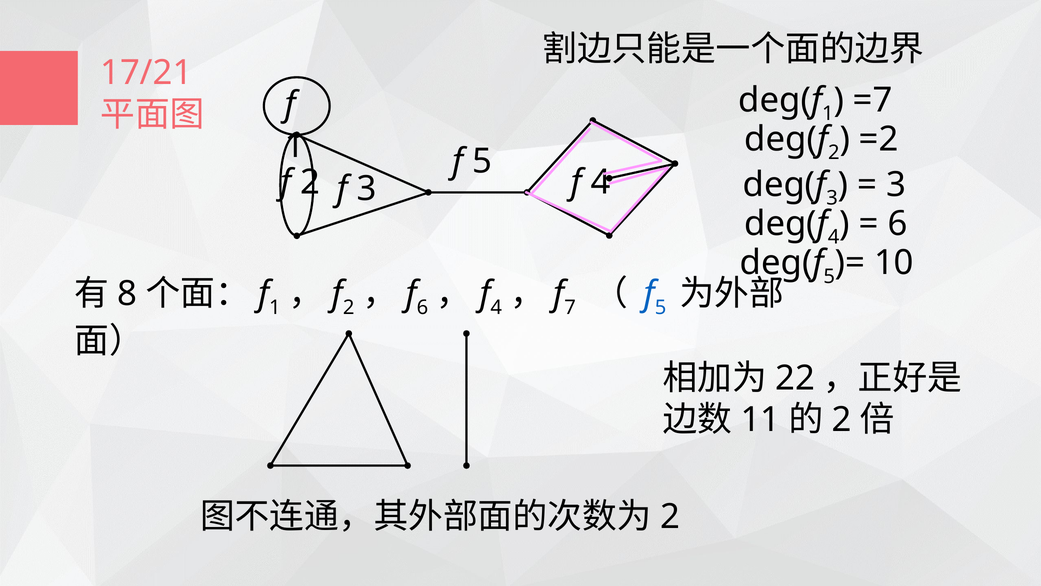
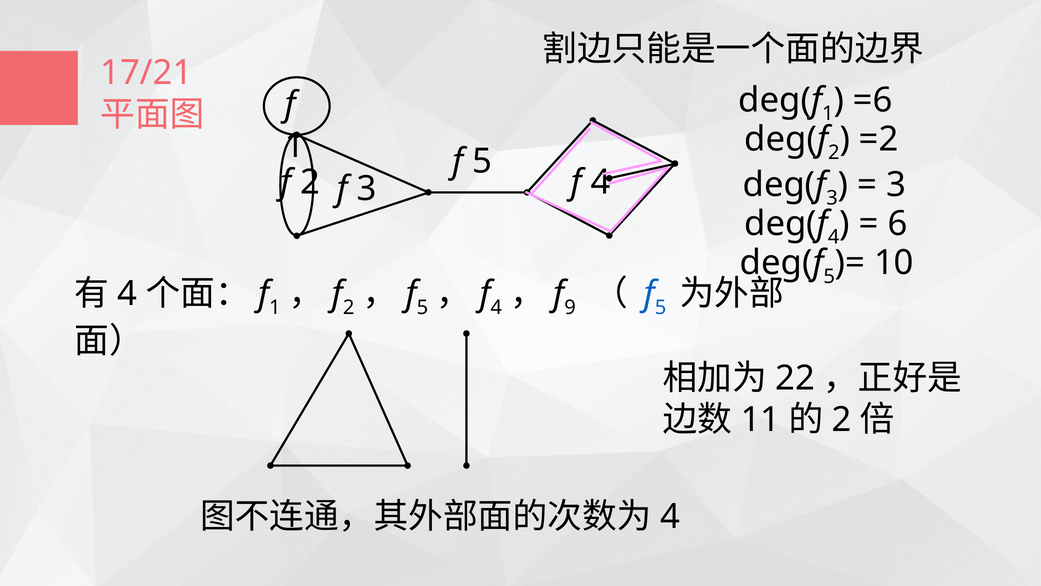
=7: =7 -> =6
8 at (127, 294): 8 -> 4
6 at (422, 307): 6 -> 5
7: 7 -> 9
2 at (670, 516): 2 -> 4
